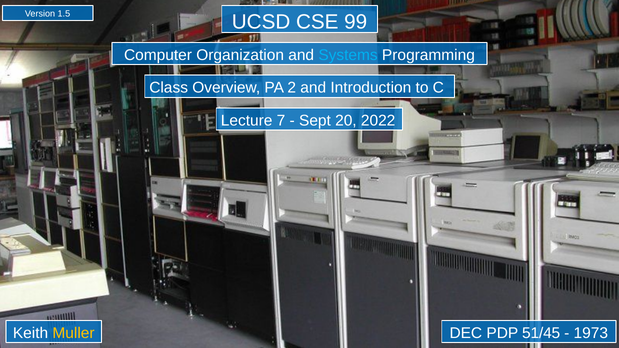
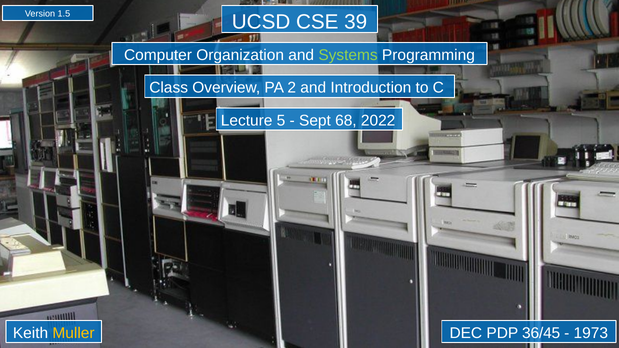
99: 99 -> 39
Systems colour: light blue -> light green
7: 7 -> 5
20: 20 -> 68
51/45: 51/45 -> 36/45
